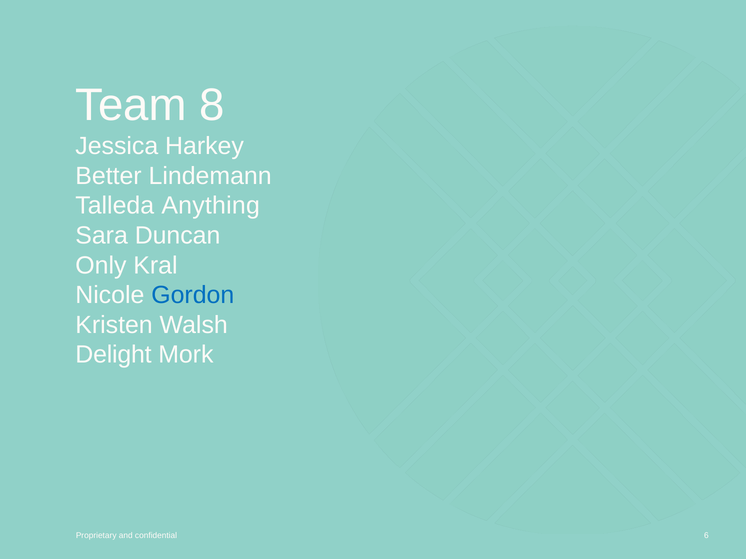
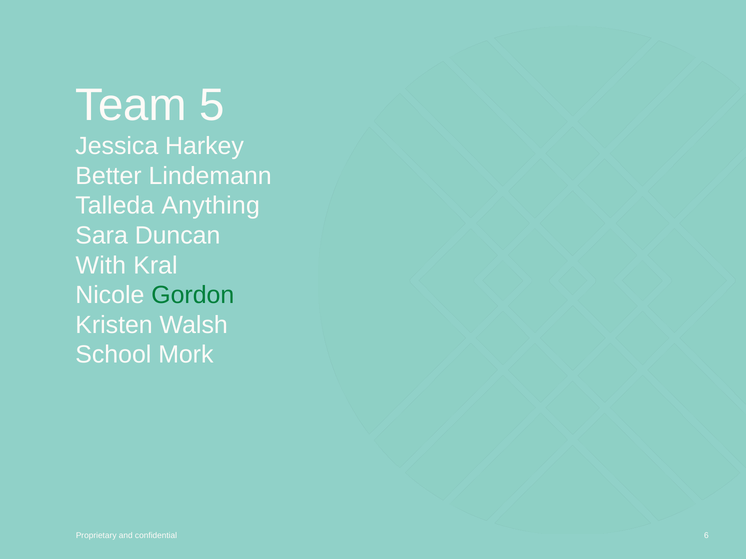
8: 8 -> 5
Only: Only -> With
Gordon colour: blue -> green
Delight: Delight -> School
